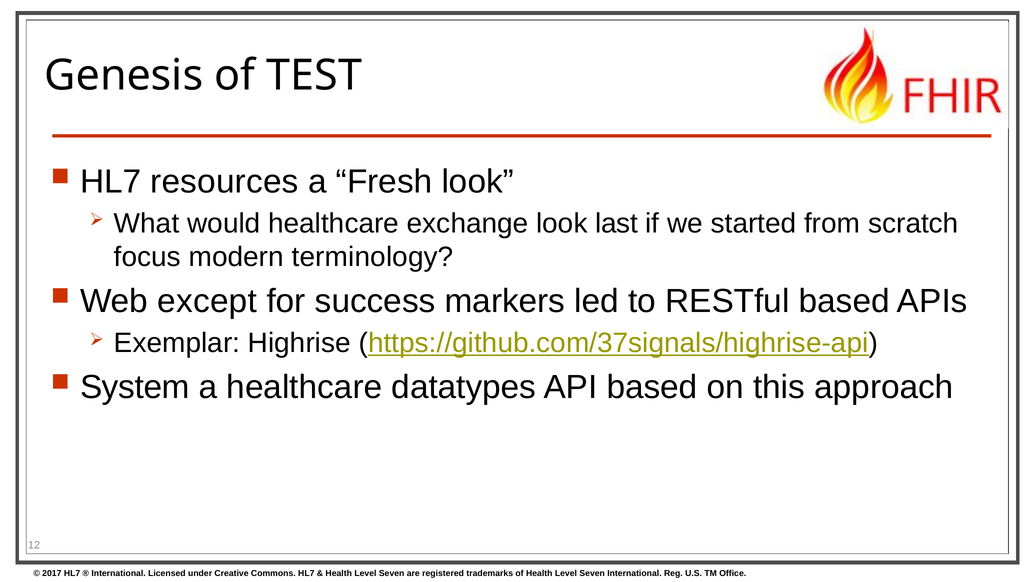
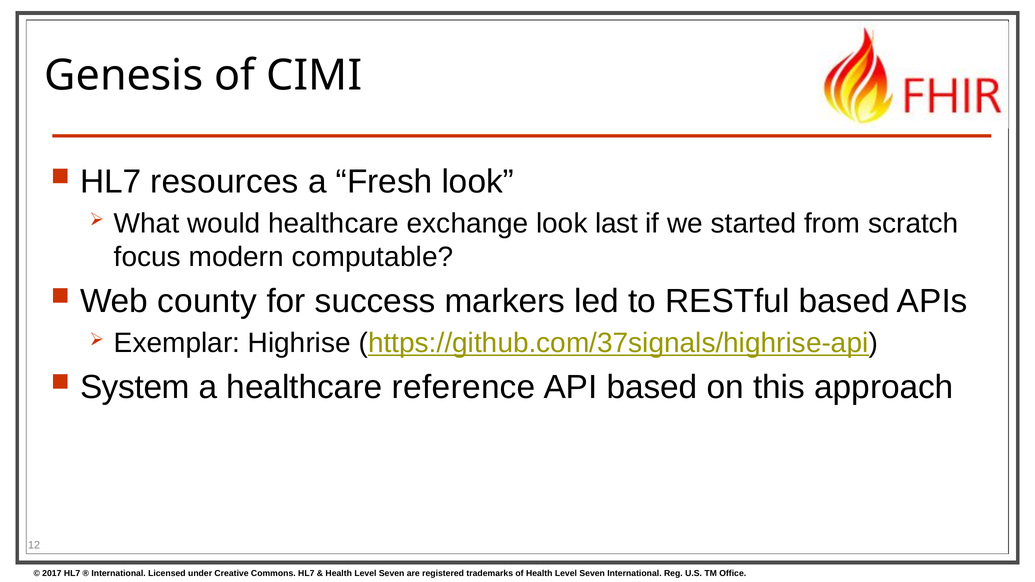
TEST: TEST -> CIMI
terminology: terminology -> computable
except: except -> county
datatypes: datatypes -> reference
